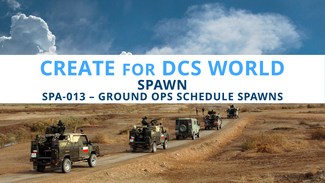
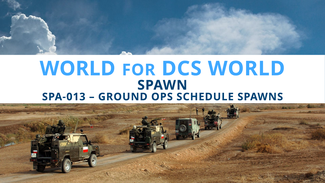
CREATE at (78, 69): CREATE -> WORLD
